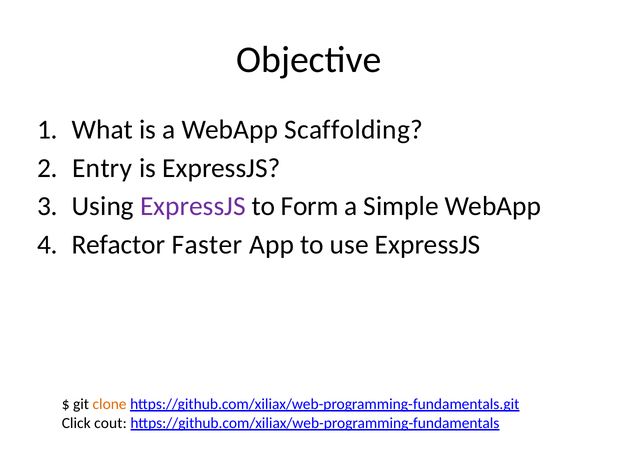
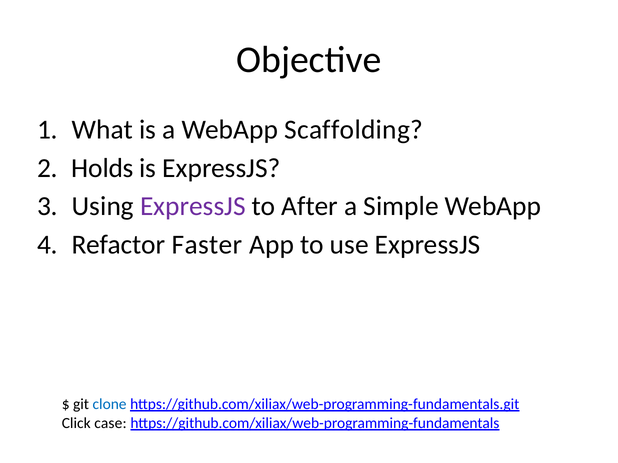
Entry: Entry -> Holds
Form: Form -> After
clone colour: orange -> blue
cout: cout -> case
